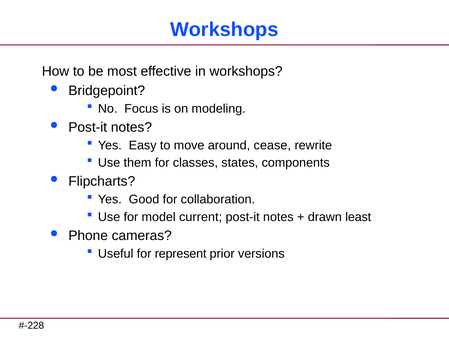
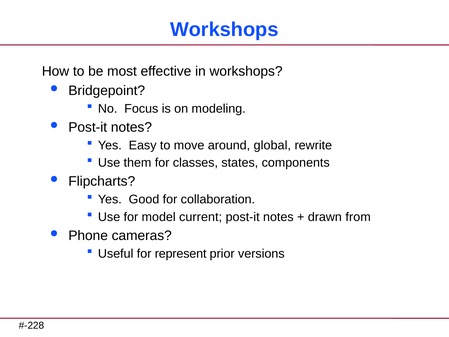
cease: cease -> global
least: least -> from
